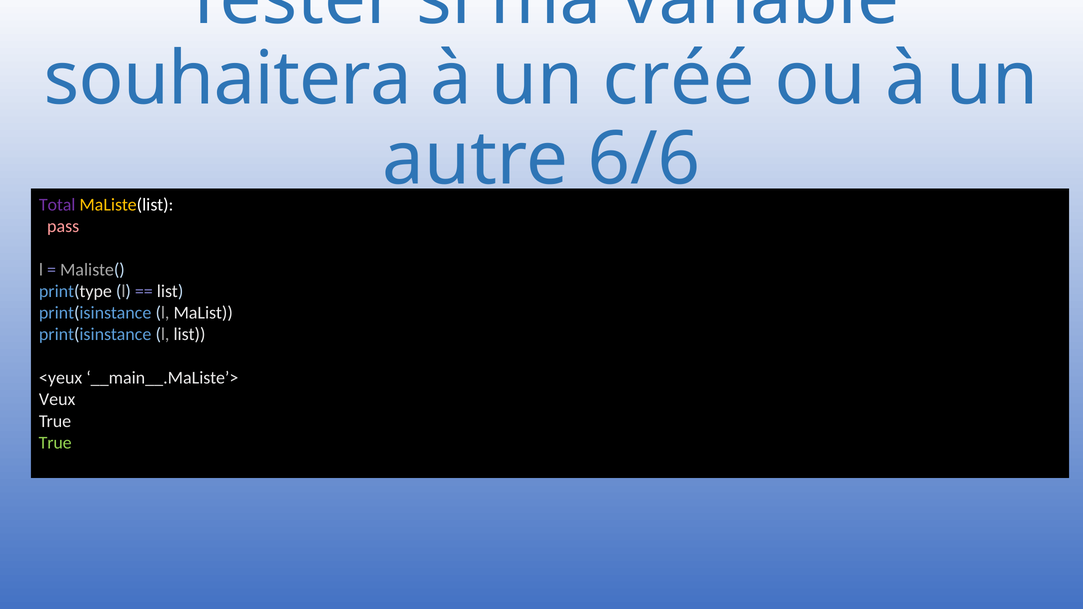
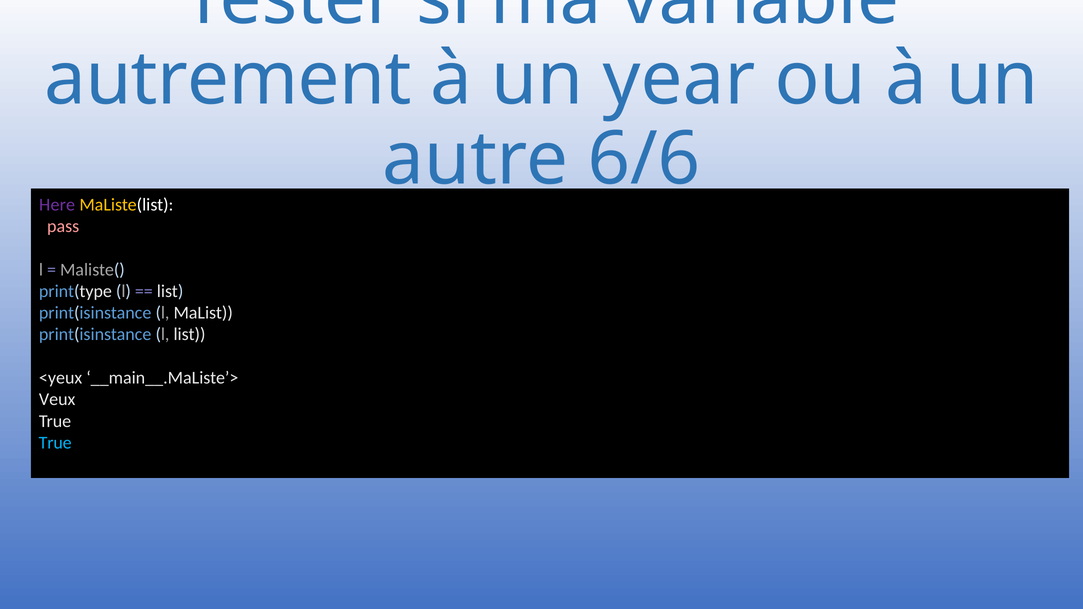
souhaitera: souhaitera -> autrement
créé: créé -> year
Total: Total -> Here
True at (55, 443) colour: light green -> light blue
